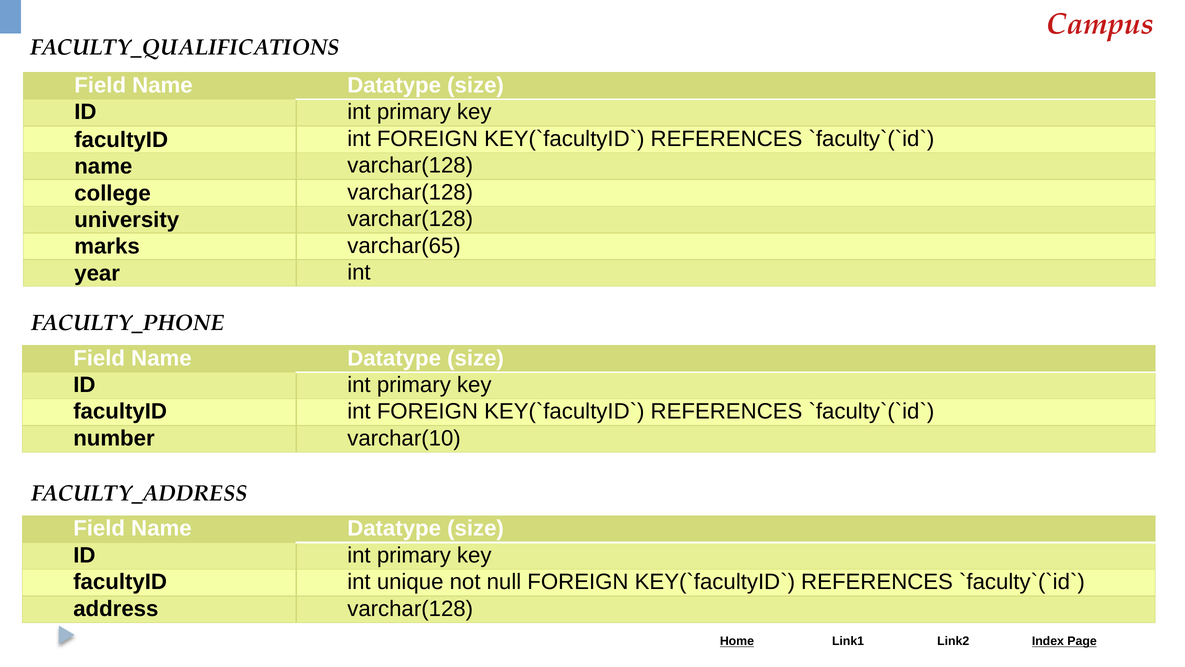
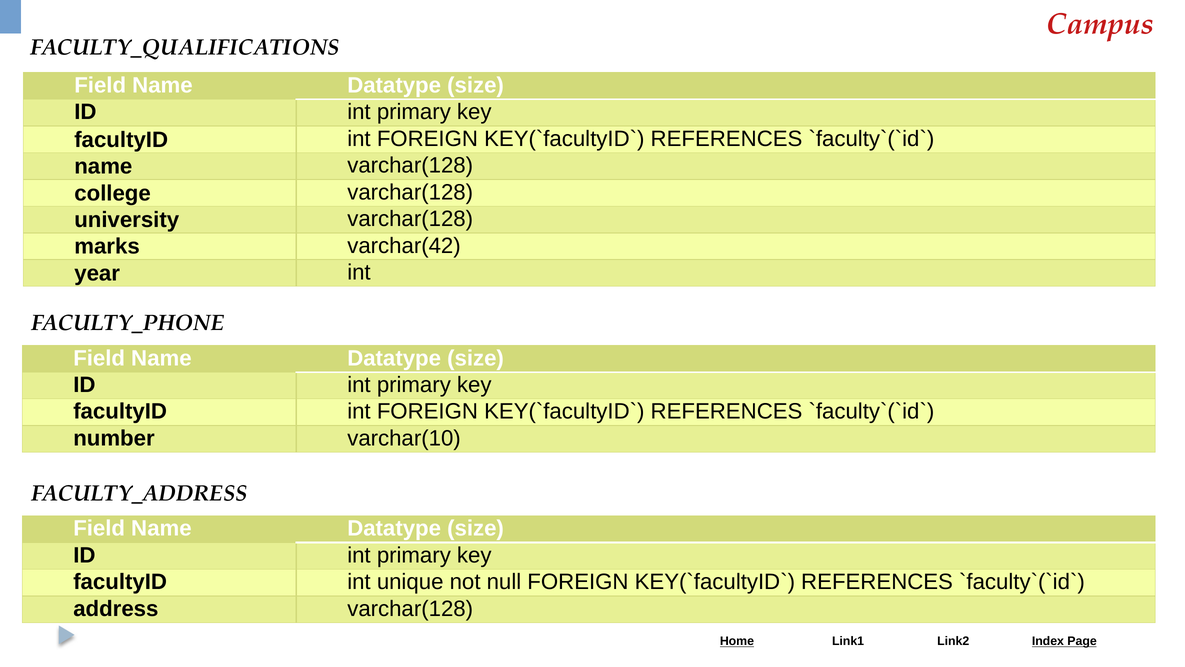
varchar(65: varchar(65 -> varchar(42
